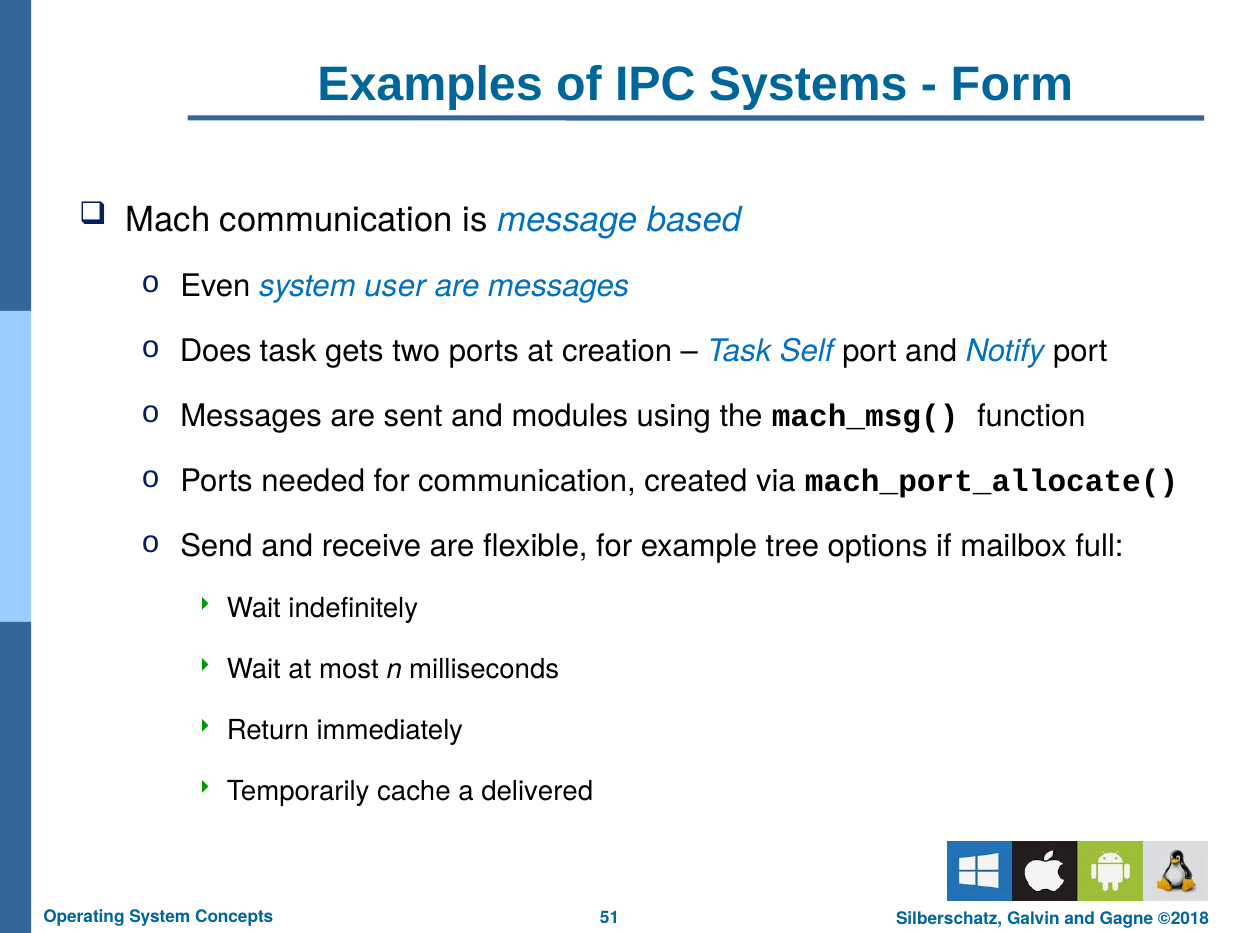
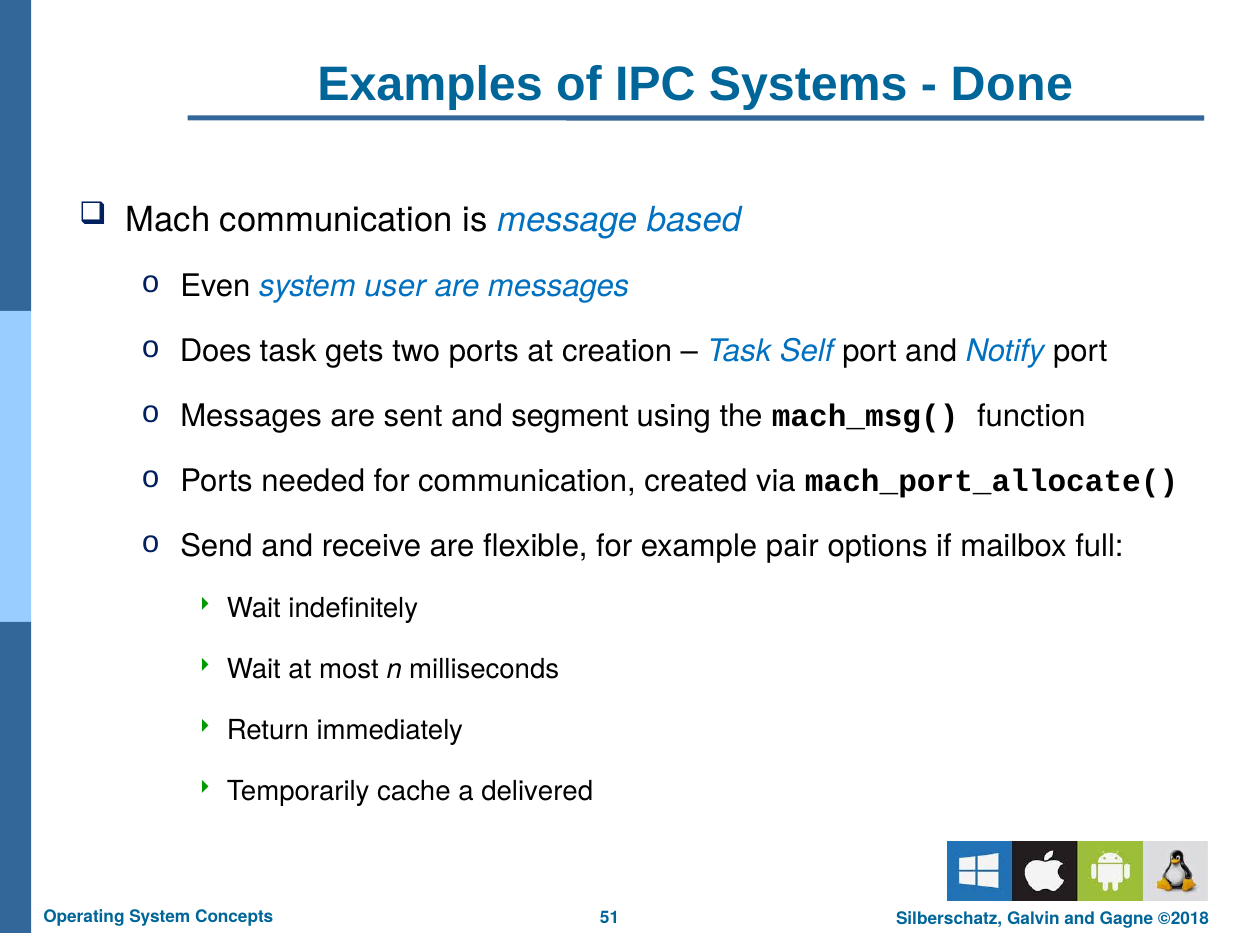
Form: Form -> Done
modules: modules -> segment
tree: tree -> pair
